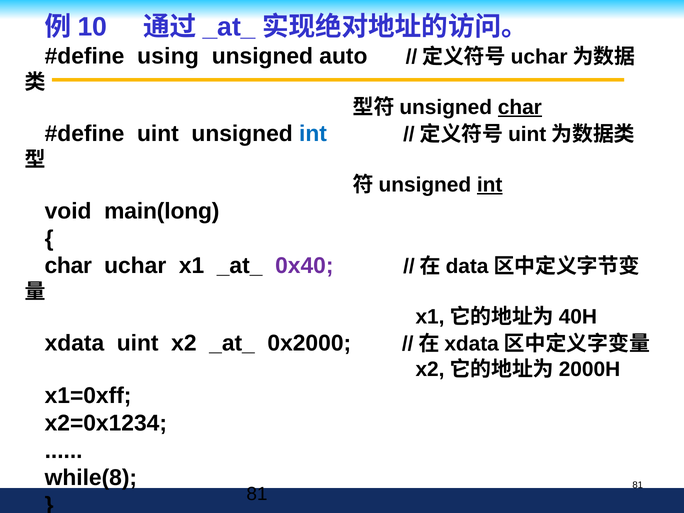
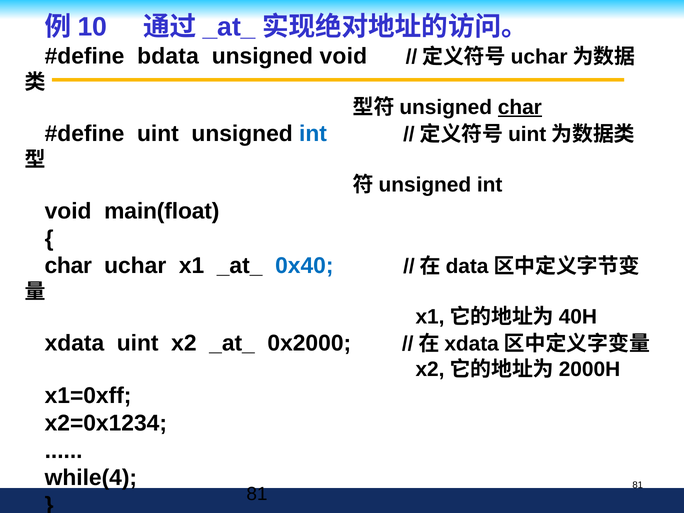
using: using -> bdata
unsigned auto: auto -> void
int at (490, 185) underline: present -> none
main(long: main(long -> main(float
0x40 colour: purple -> blue
while(8: while(8 -> while(4
